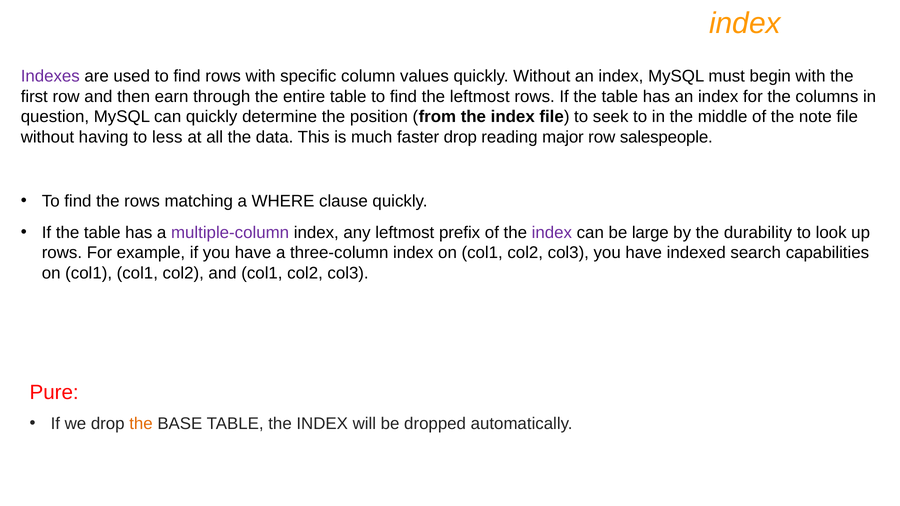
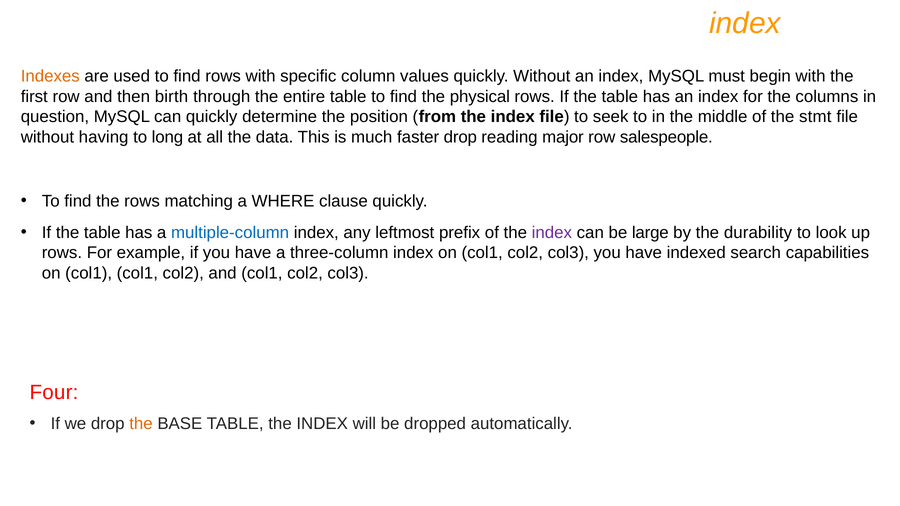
Indexes colour: purple -> orange
earn: earn -> birth
the leftmost: leftmost -> physical
note: note -> stmt
less: less -> long
multiple-column colour: purple -> blue
Pure: Pure -> Four
